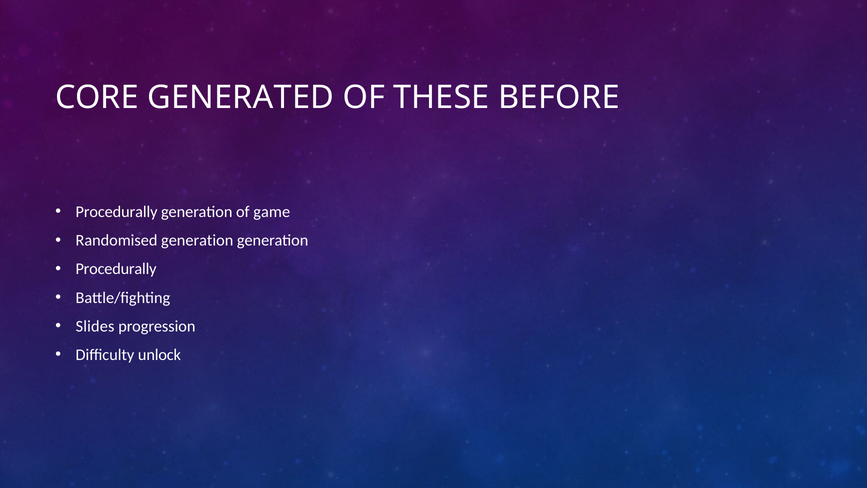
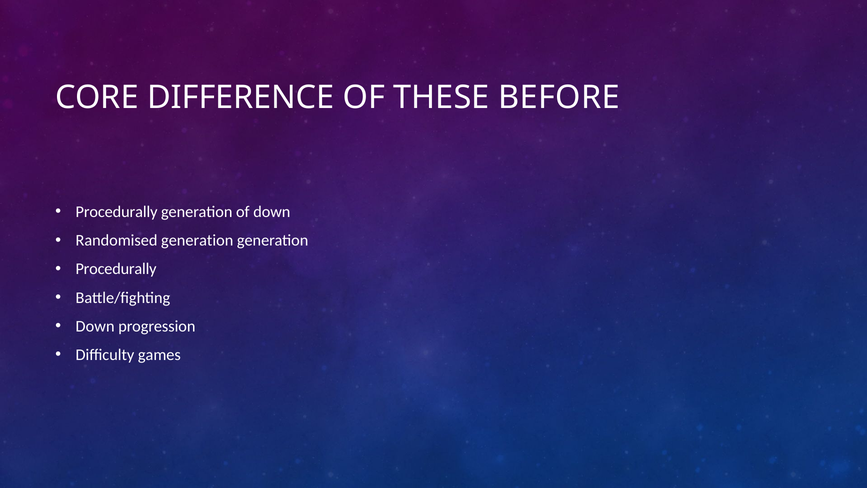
GENERATED: GENERATED -> DIFFERENCE
of game: game -> down
Slides at (95, 326): Slides -> Down
unlock: unlock -> games
